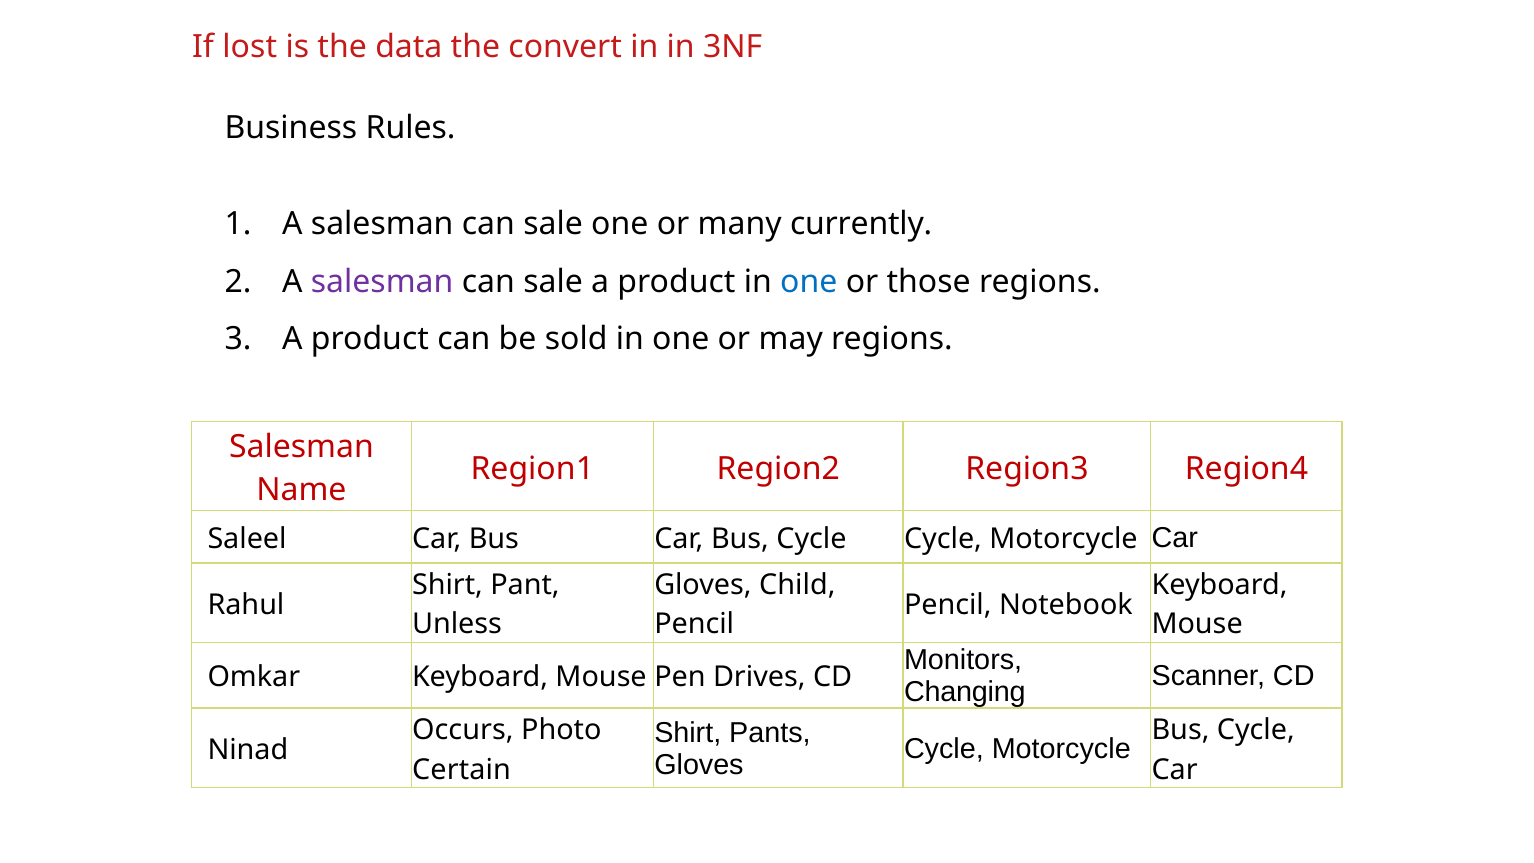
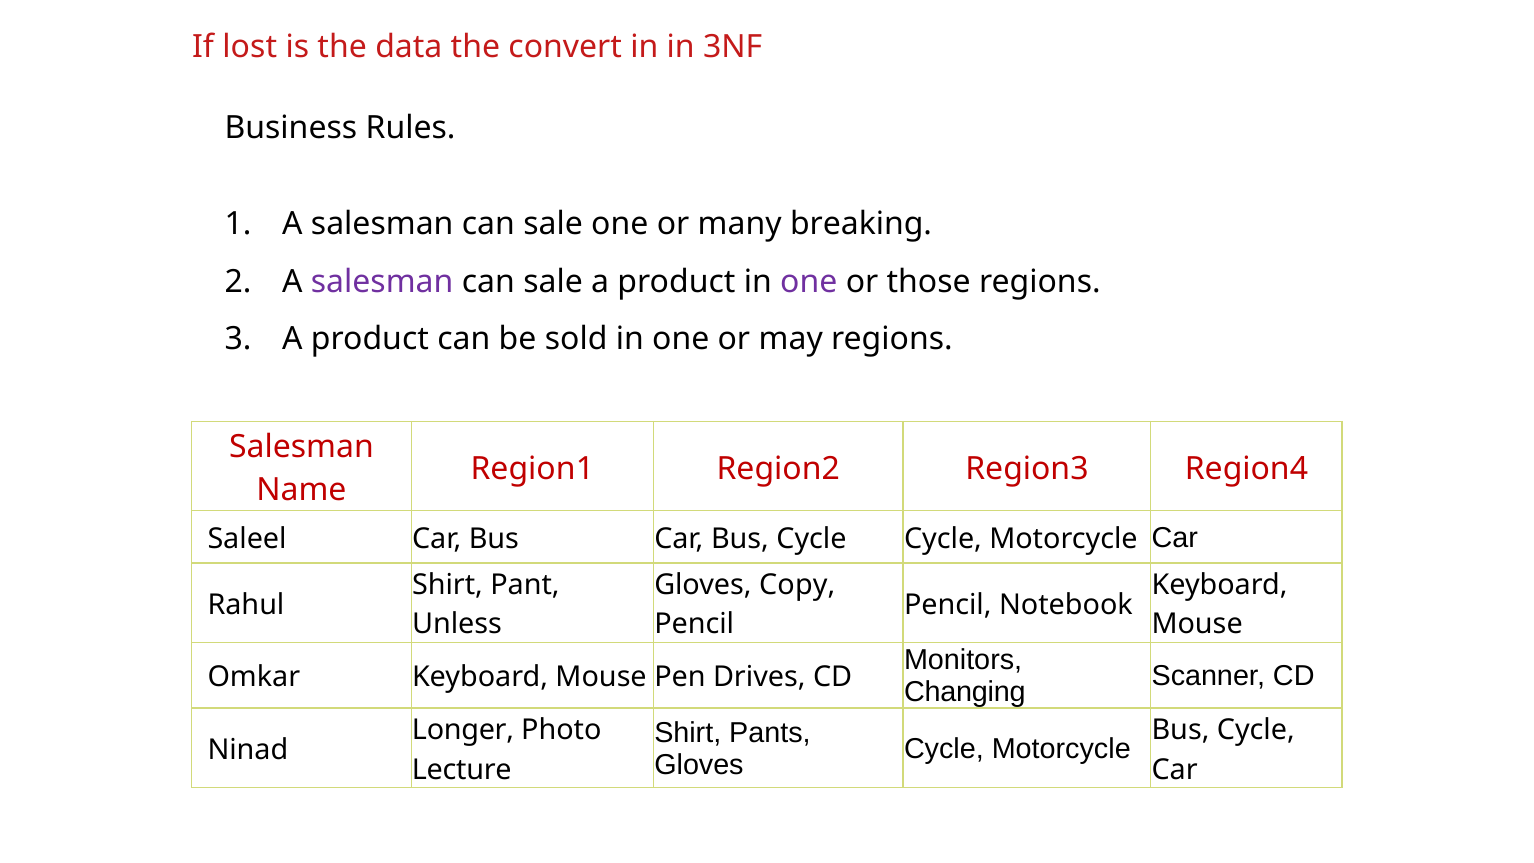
currently: currently -> breaking
one at (809, 281) colour: blue -> purple
Child: Child -> Copy
Occurs: Occurs -> Longer
Certain: Certain -> Lecture
